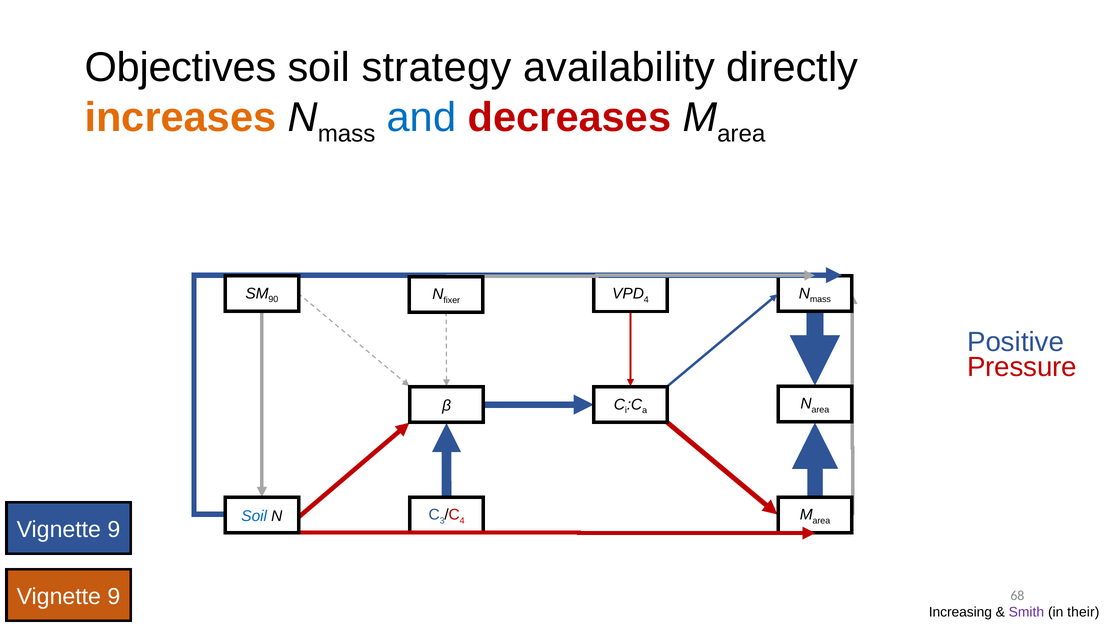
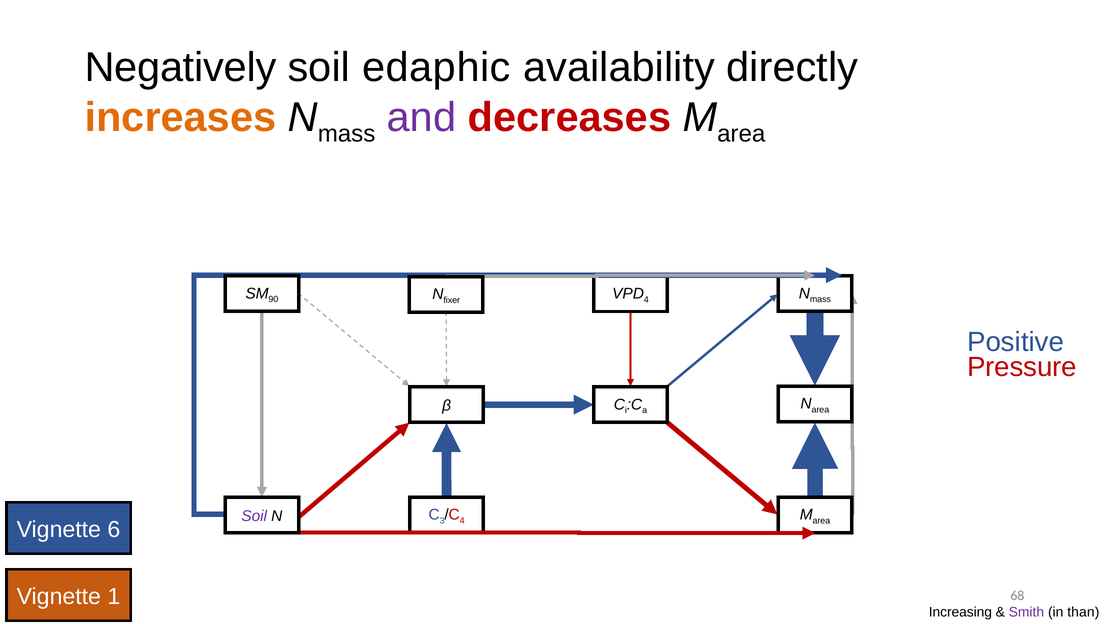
Objectives: Objectives -> Negatively
strategy: strategy -> edaphic
and colour: blue -> purple
Soil at (254, 516) colour: blue -> purple
9 at (114, 530): 9 -> 6
9 at (114, 596): 9 -> 1
their: their -> than
